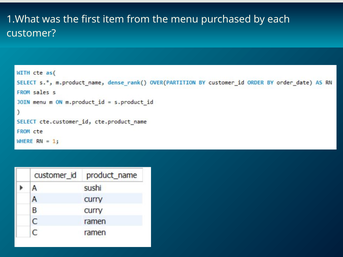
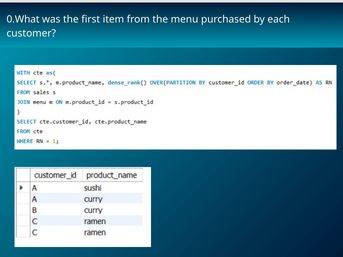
1.What: 1.What -> 0.What
